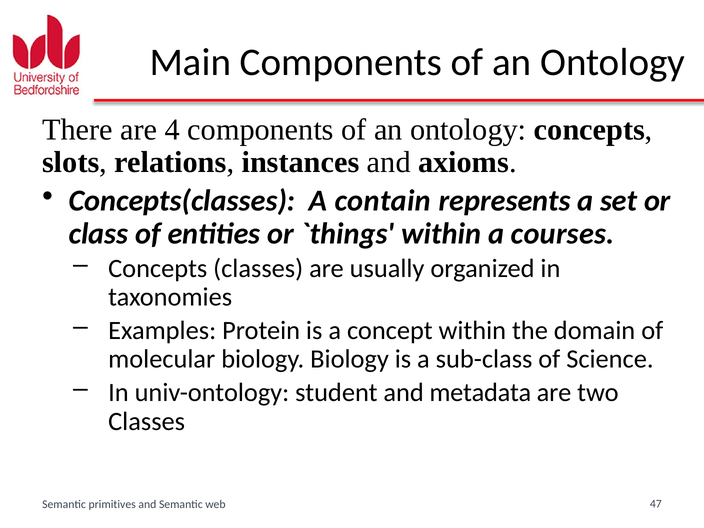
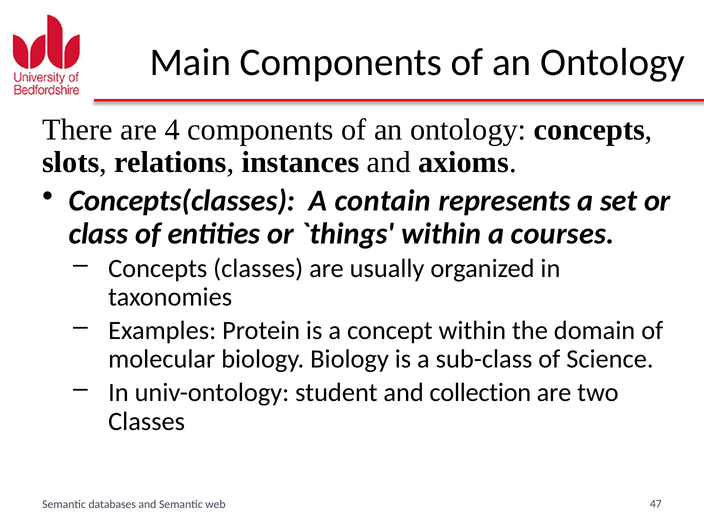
metadata: metadata -> collection
primitives: primitives -> databases
